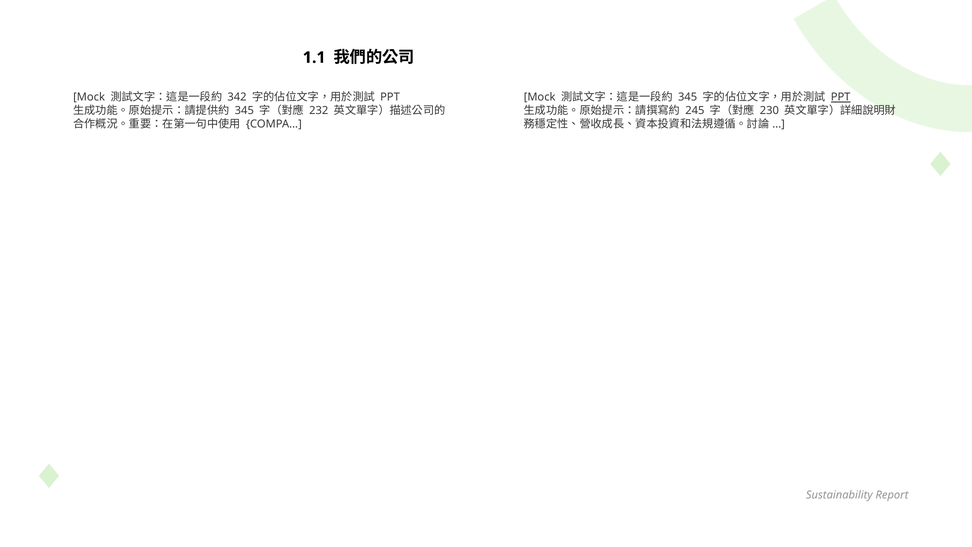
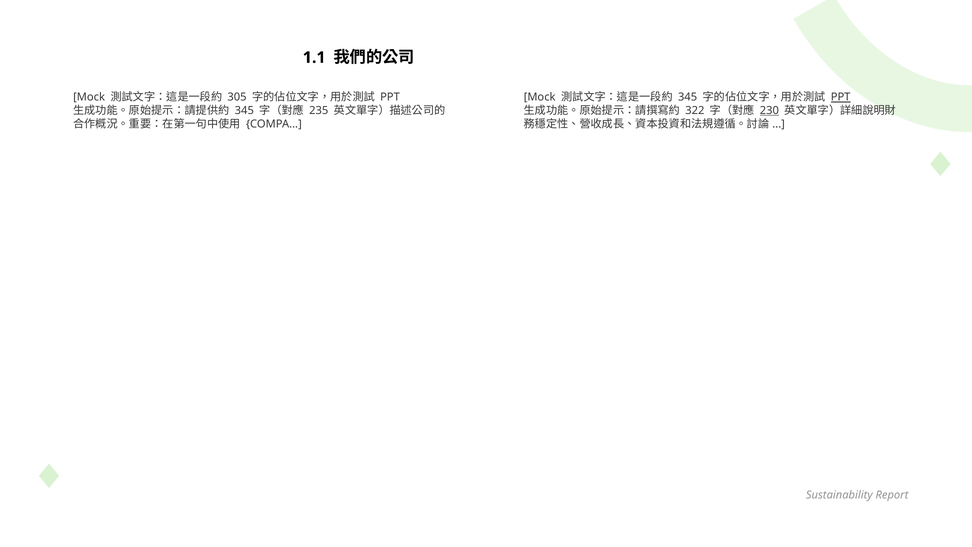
342: 342 -> 305
232: 232 -> 235
245: 245 -> 322
230 underline: none -> present
